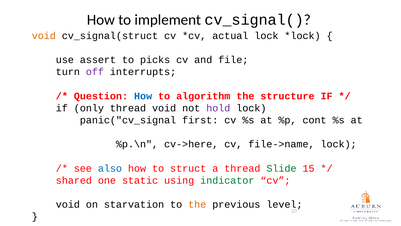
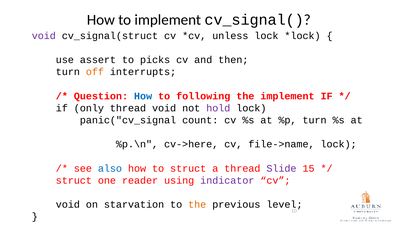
void at (44, 36) colour: orange -> purple
actual: actual -> unless
file: file -> then
off colour: purple -> orange
algorithm: algorithm -> following
the structure: structure -> implement
first: first -> count
%p cont: cont -> turn
Slide colour: green -> purple
shared at (74, 180): shared -> struct
static: static -> reader
indicator colour: green -> purple
